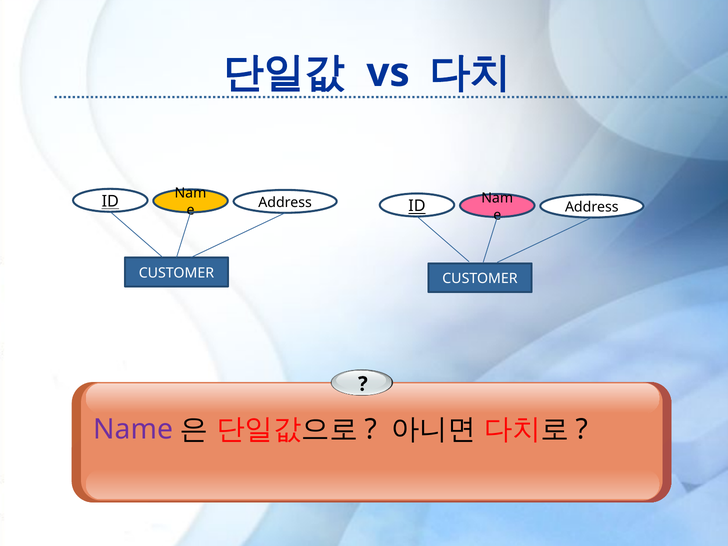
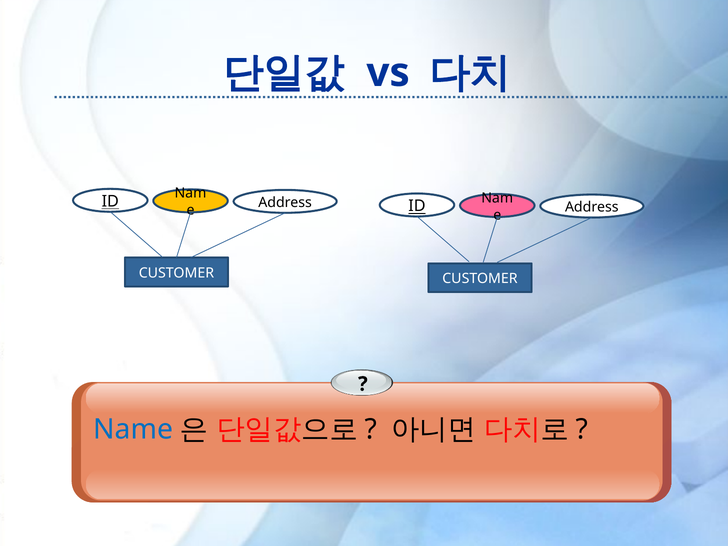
Name colour: purple -> blue
